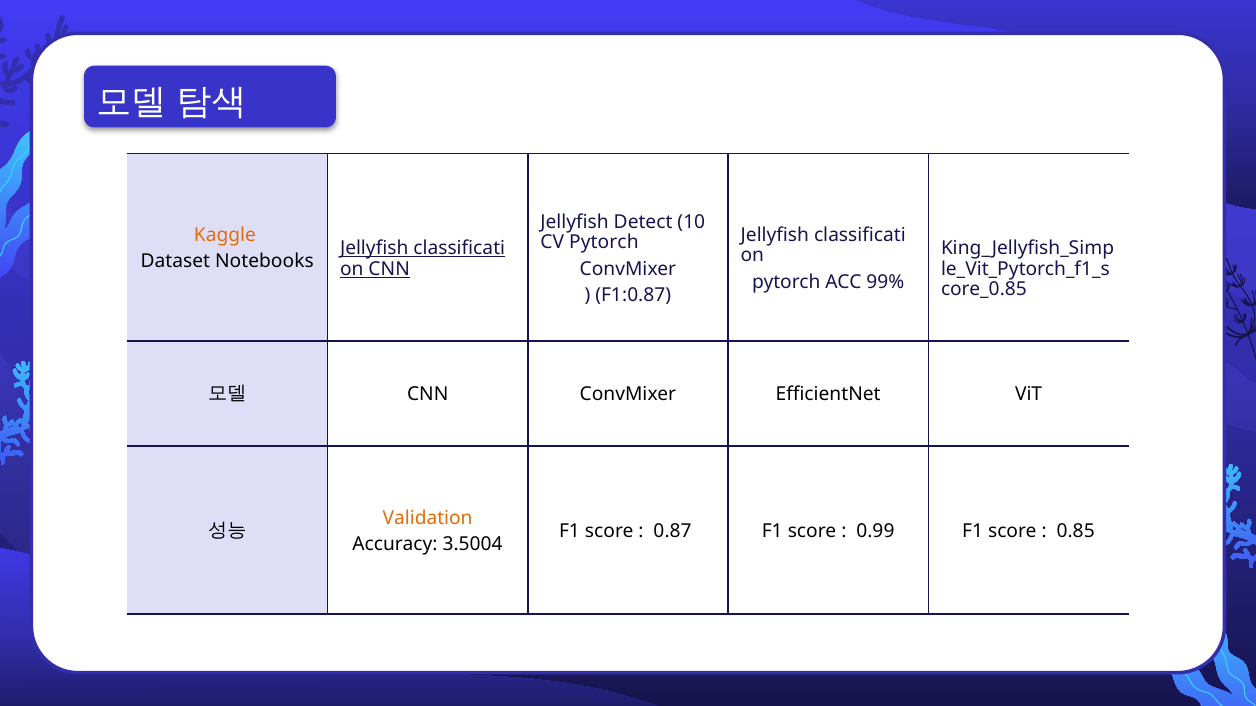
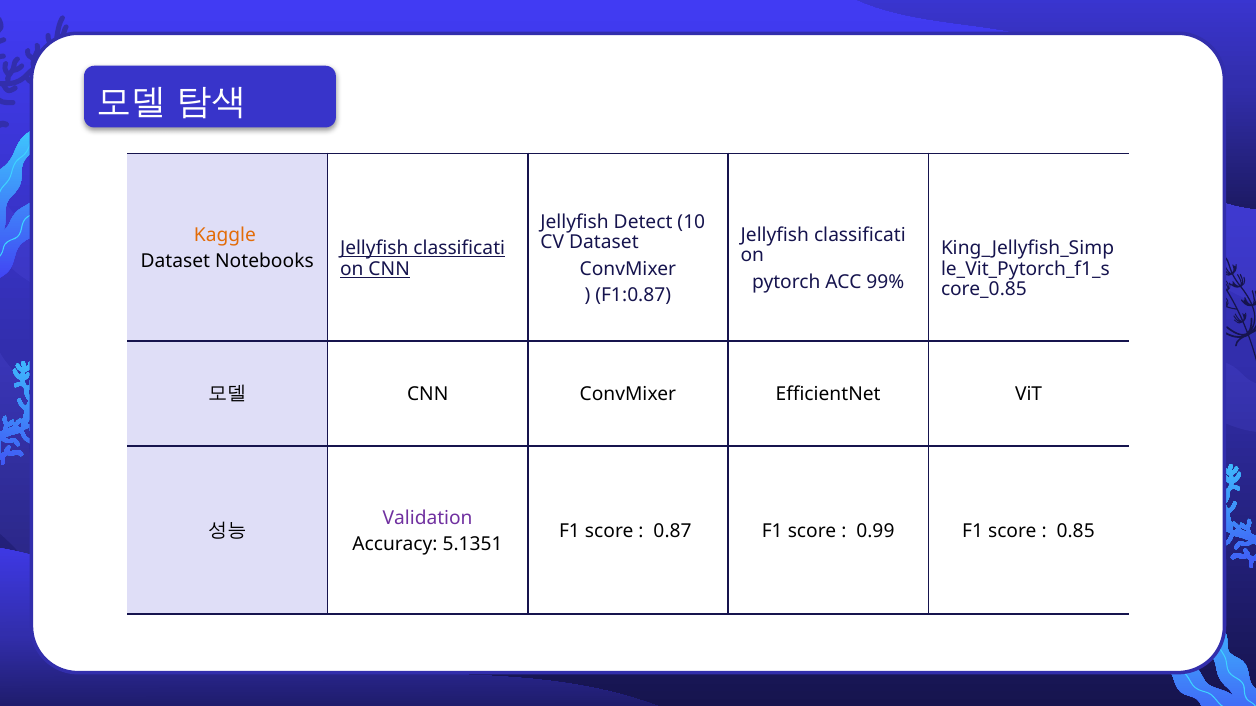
Pytorch at (604, 243): Pytorch -> Dataset
Validation colour: orange -> purple
3.5004: 3.5004 -> 5.1351
